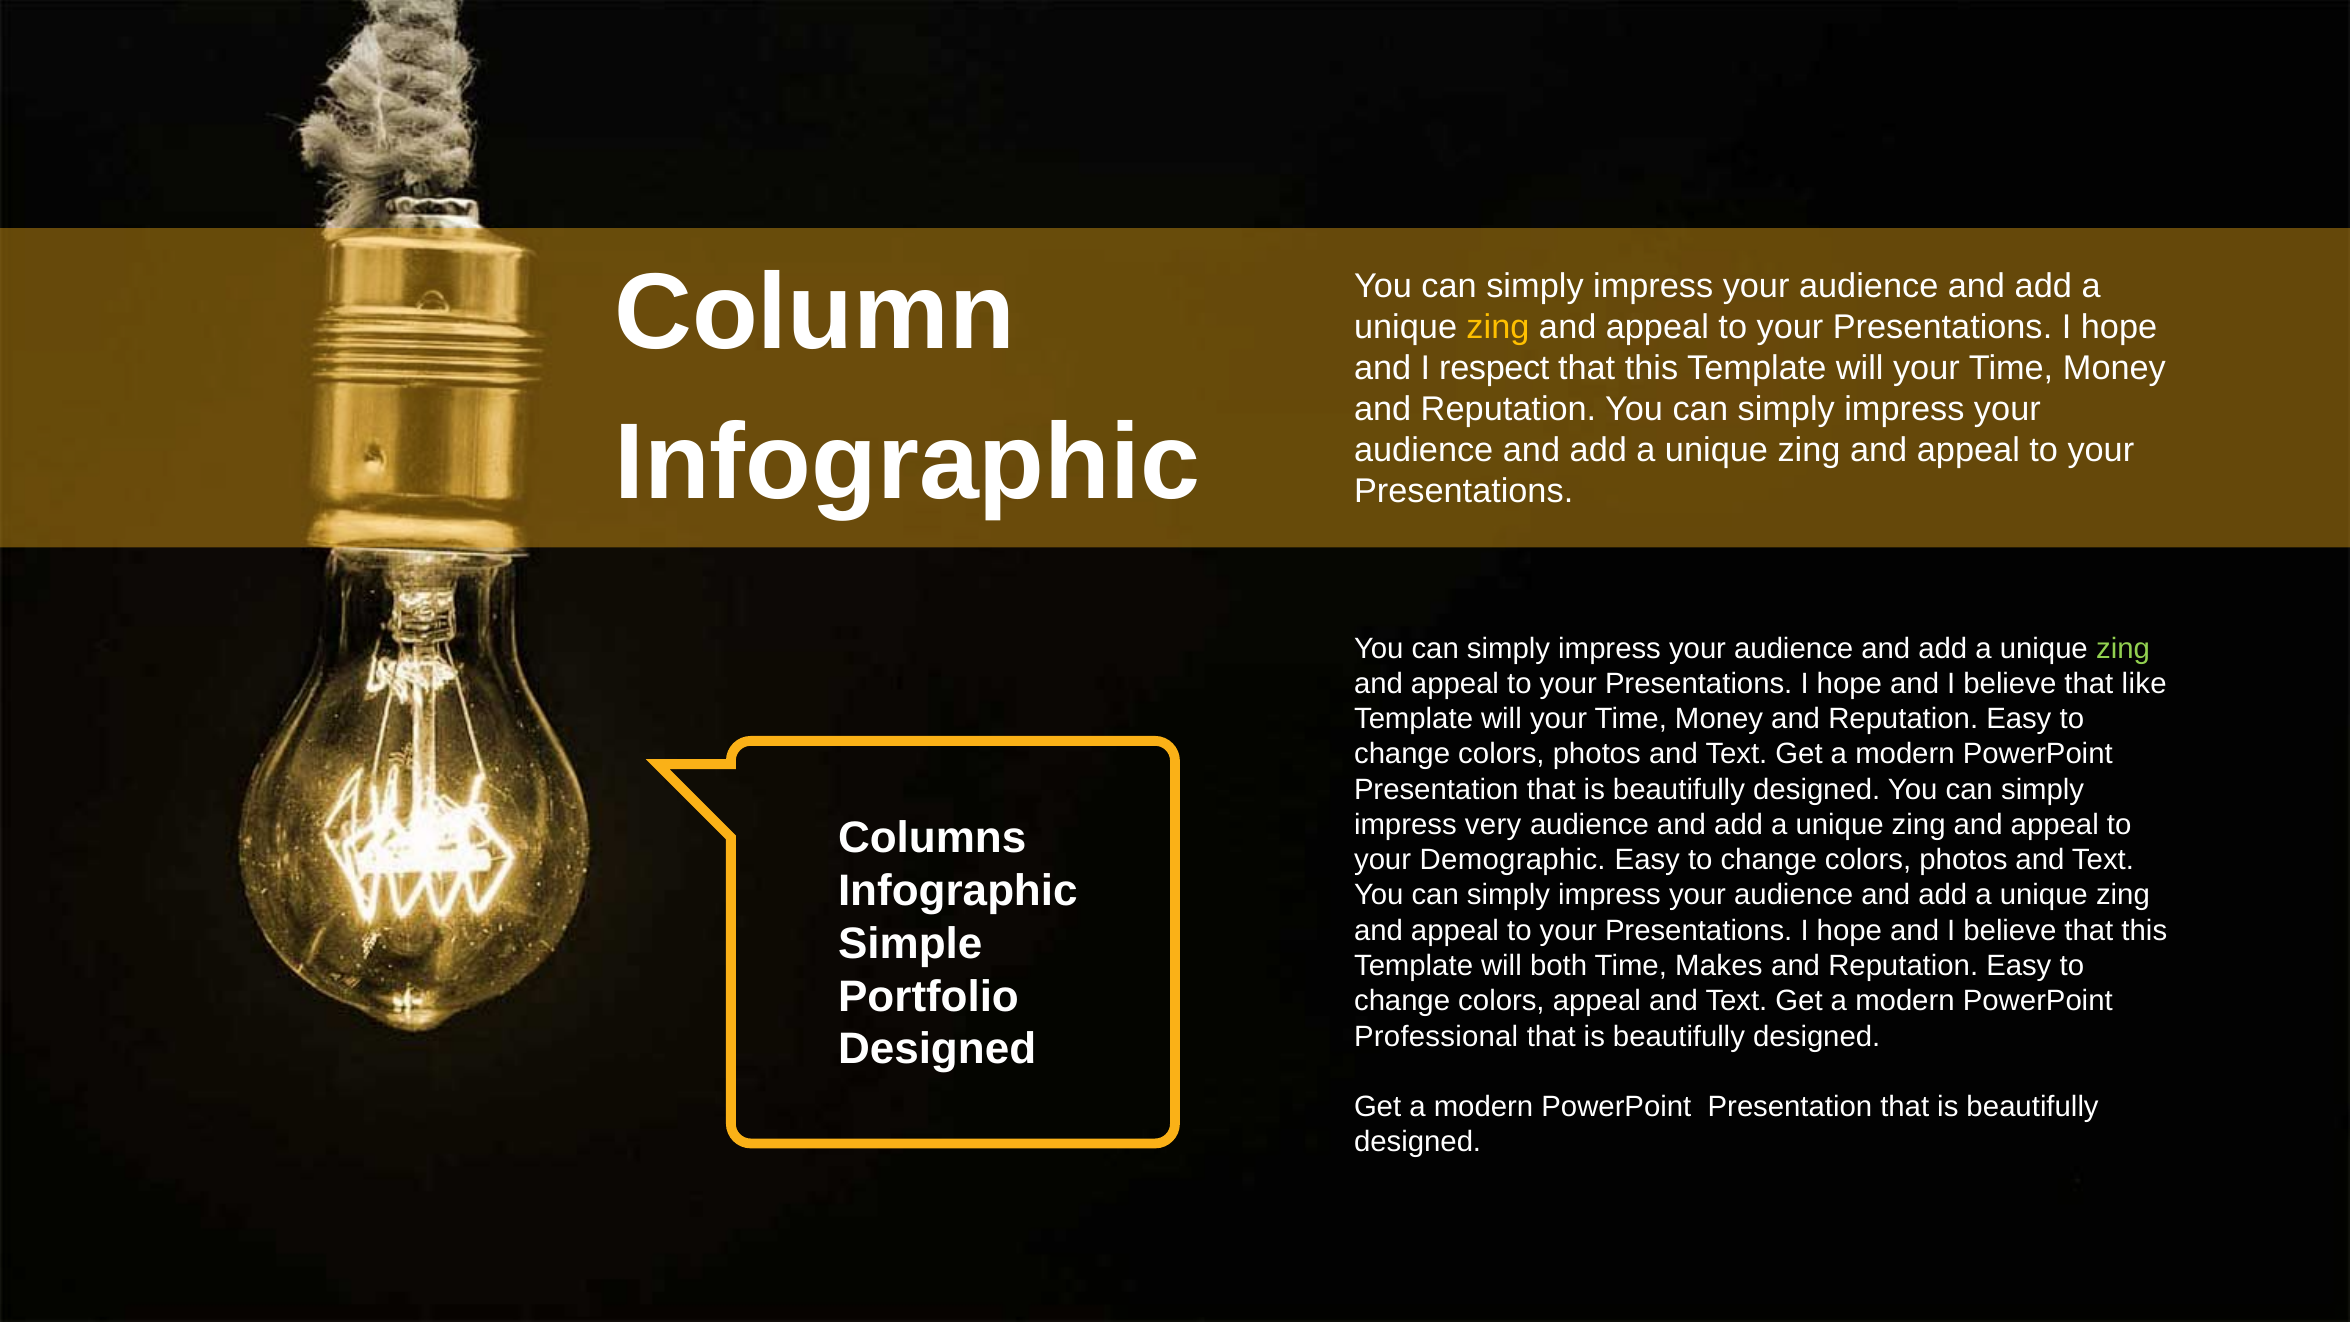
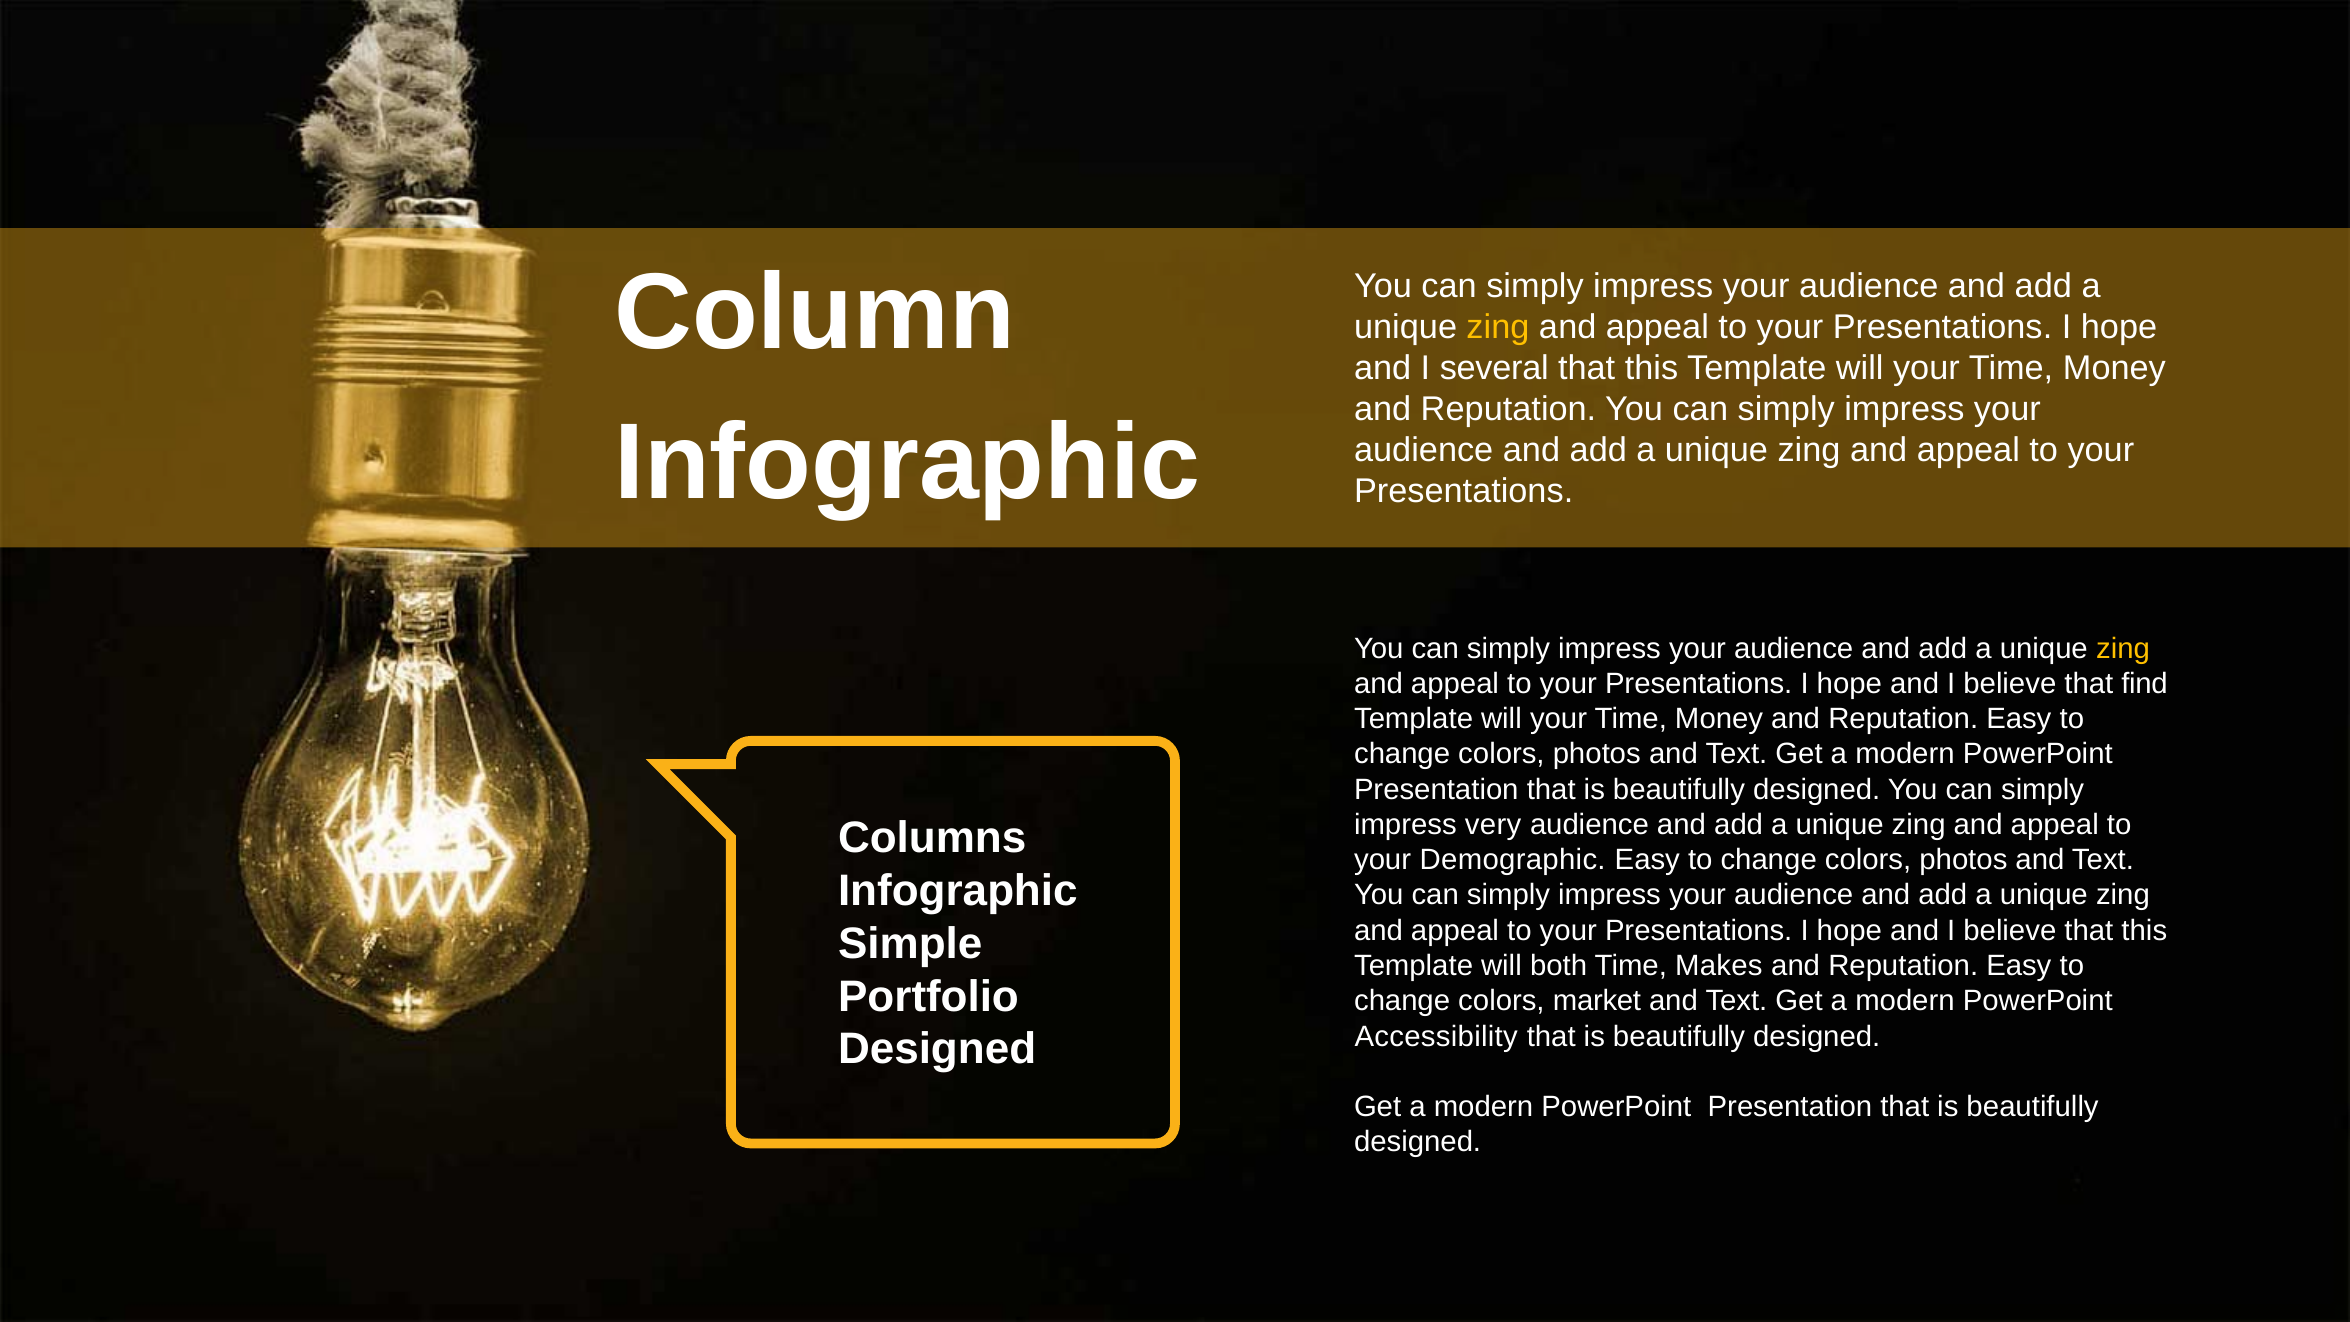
respect: respect -> several
zing at (2123, 648) colour: light green -> yellow
like: like -> find
colors appeal: appeal -> market
Professional: Professional -> Accessibility
